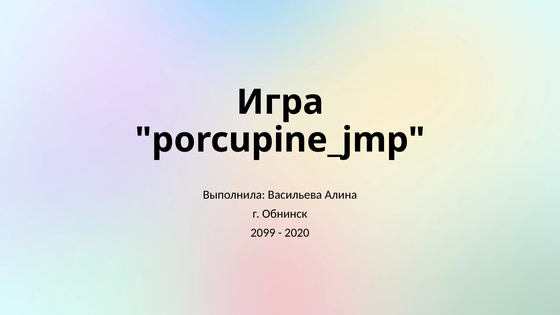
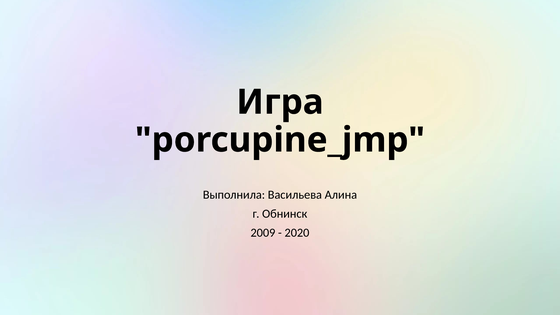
2099: 2099 -> 2009
